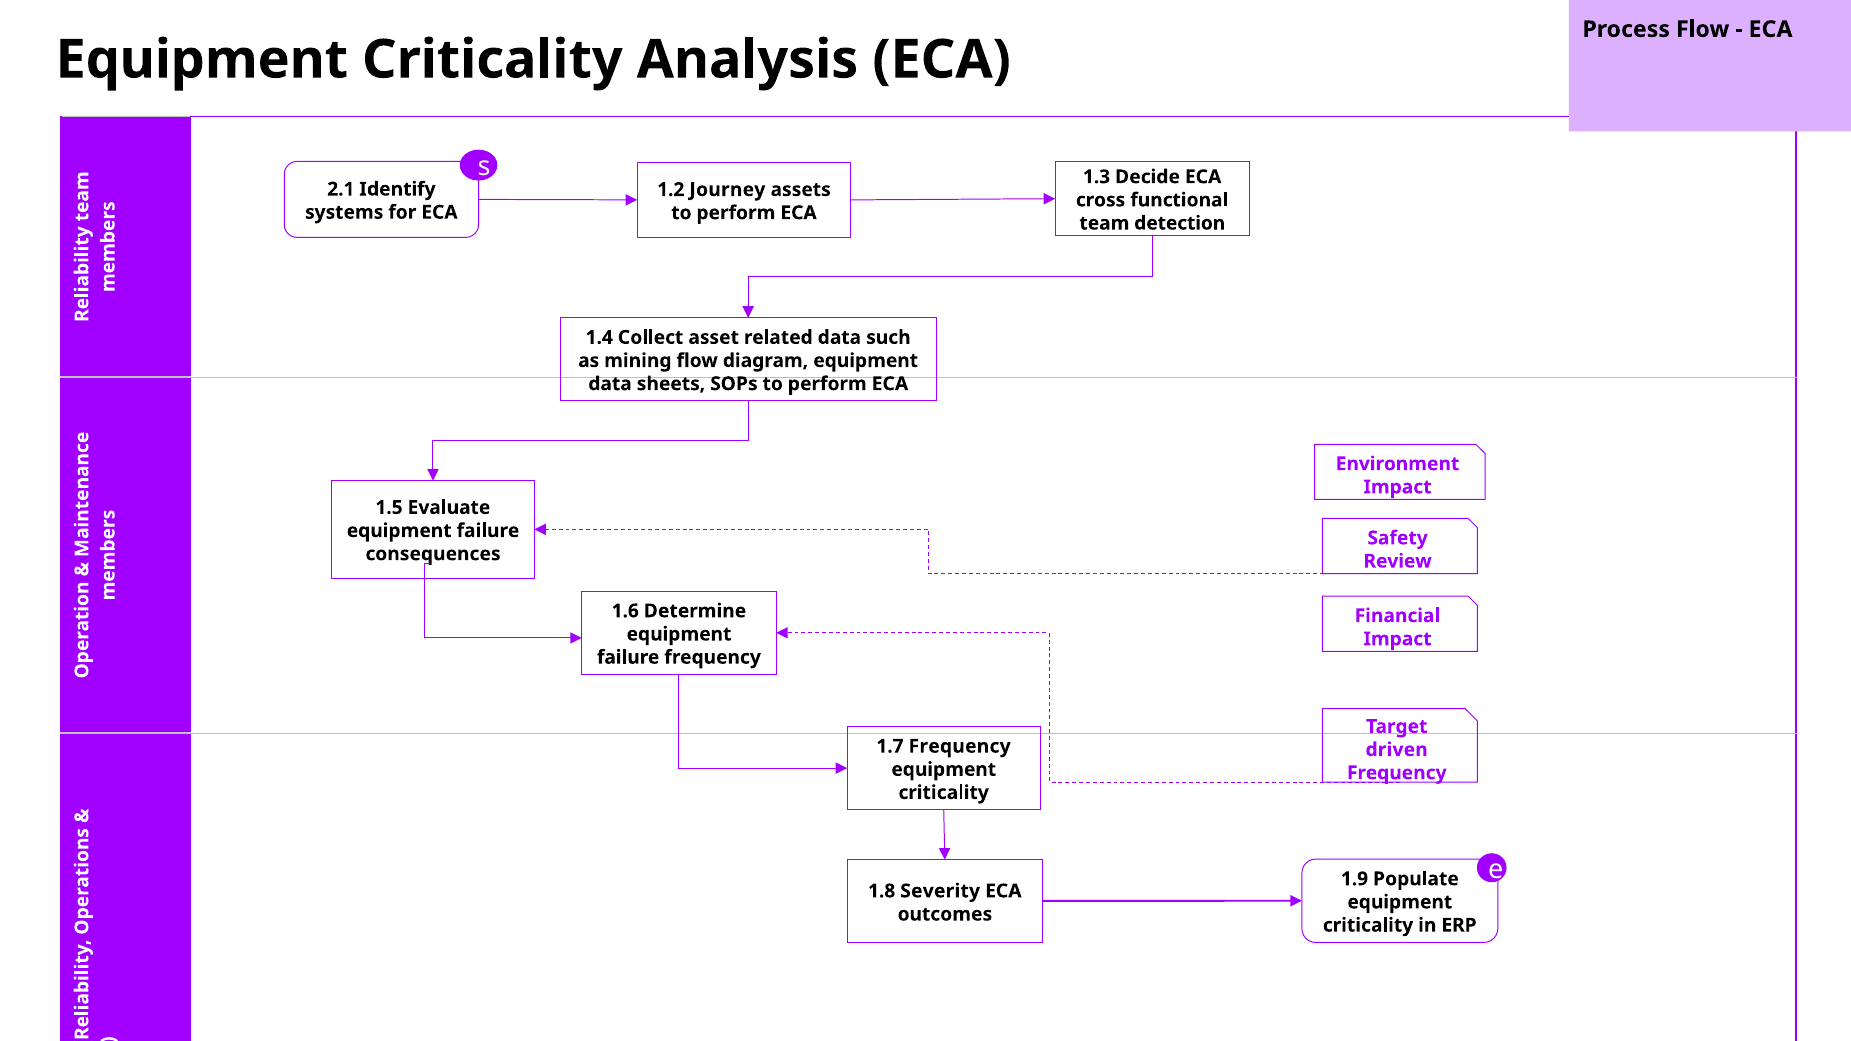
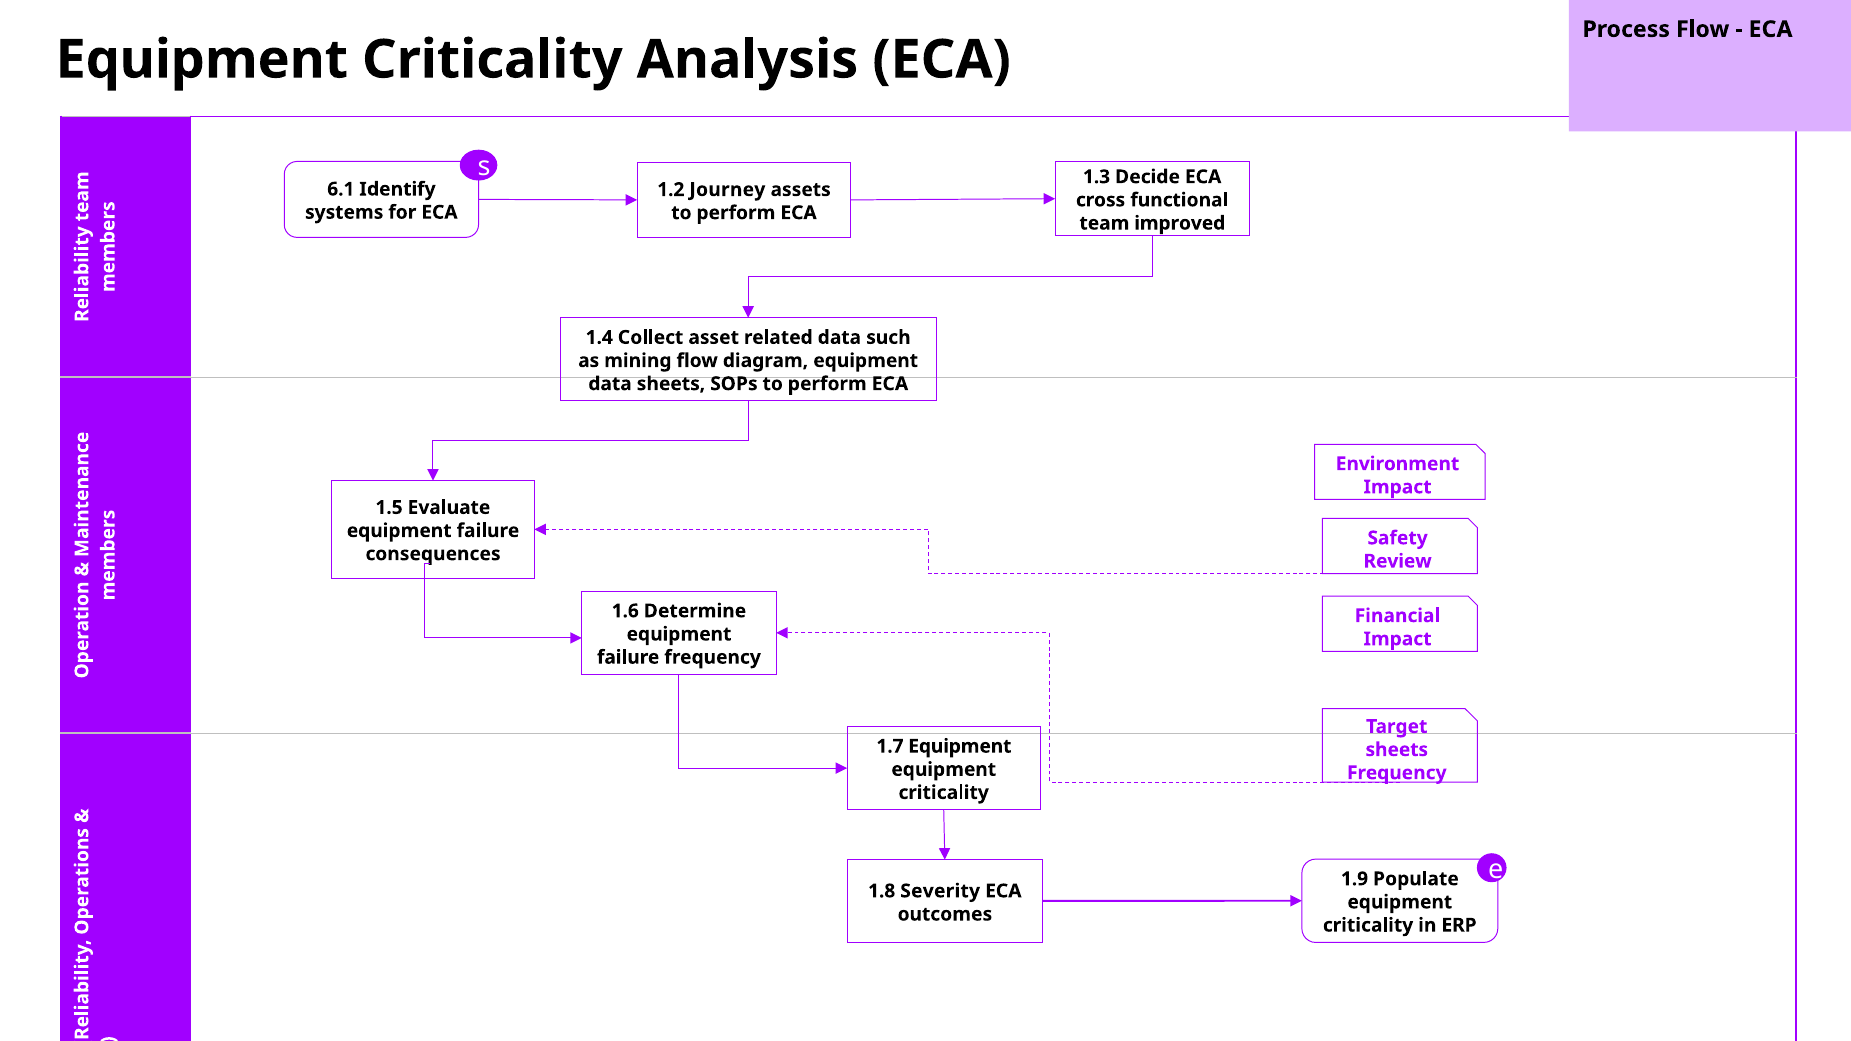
2.1: 2.1 -> 6.1
detection: detection -> improved
1.7 Frequency: Frequency -> Equipment
driven at (1397, 750): driven -> sheets
